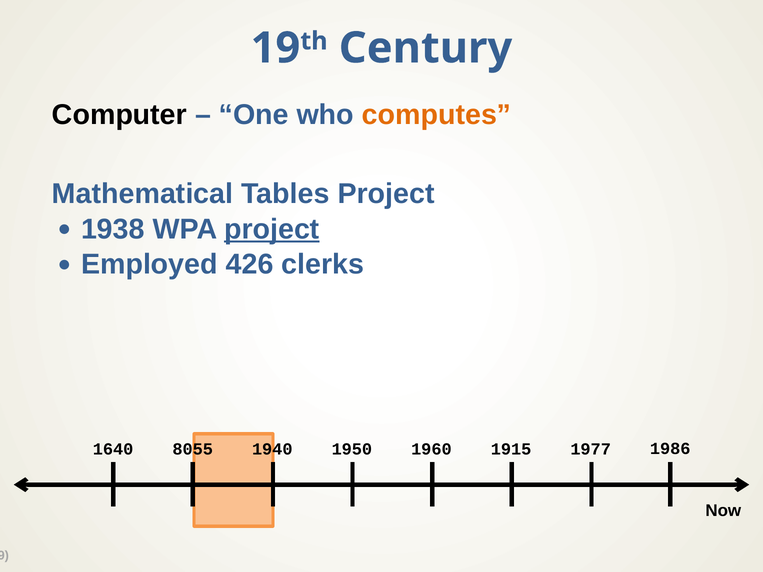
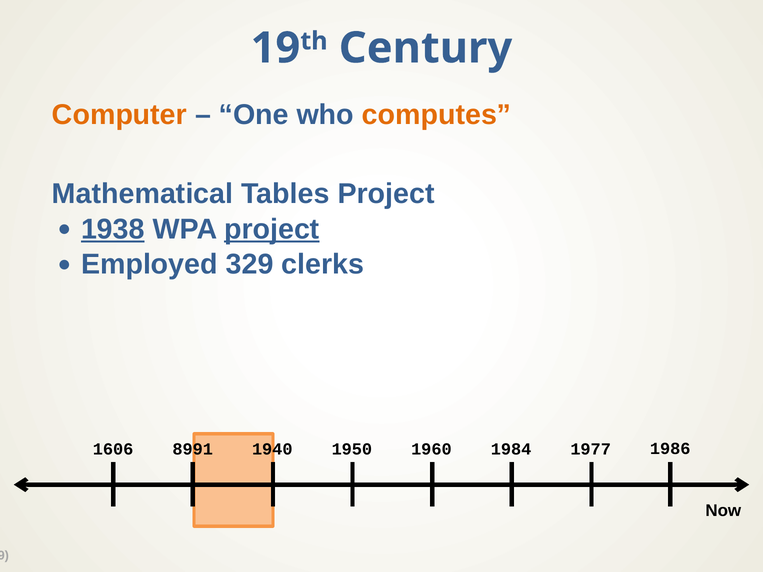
Computer colour: black -> orange
1938 underline: none -> present
426: 426 -> 329
1640: 1640 -> 1606
8055: 8055 -> 8991
1915: 1915 -> 1984
